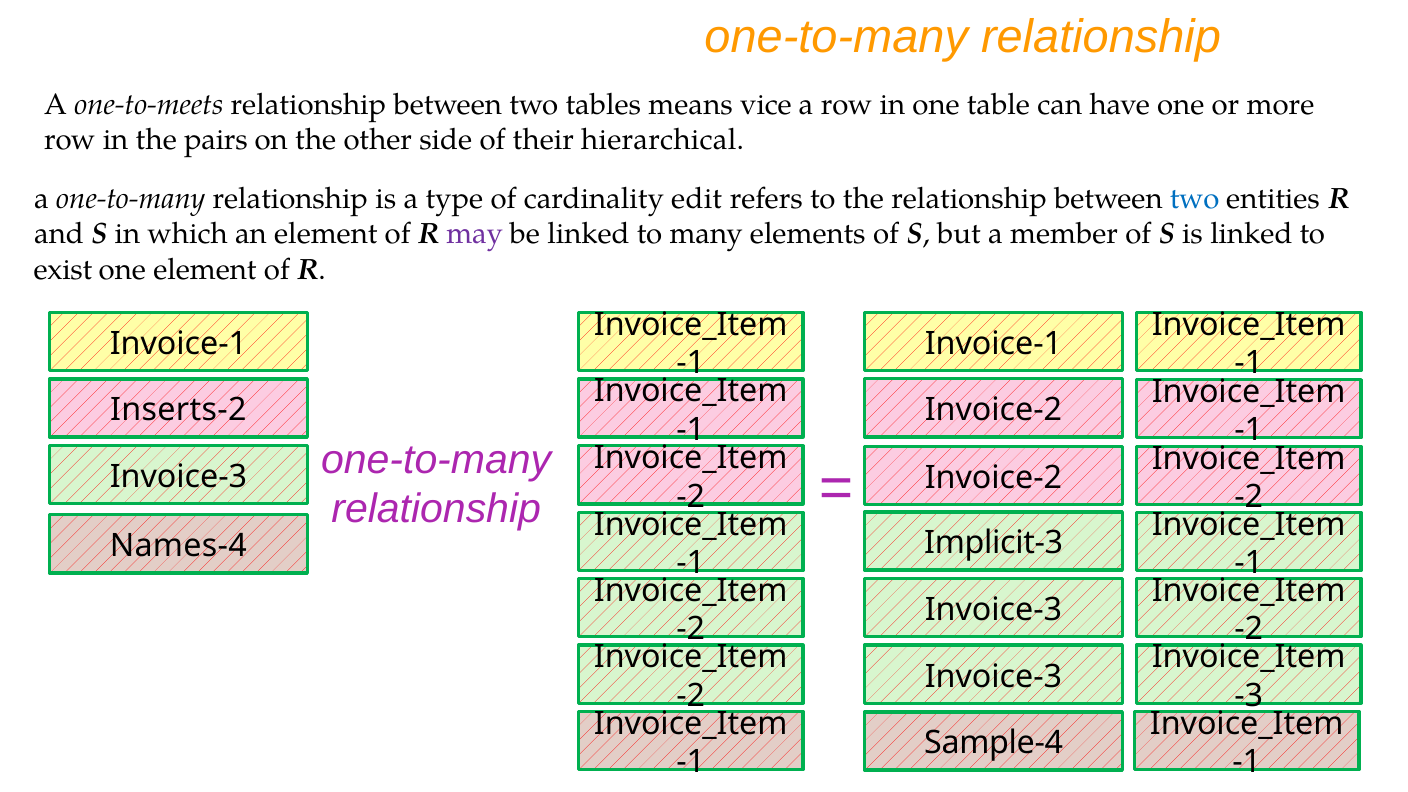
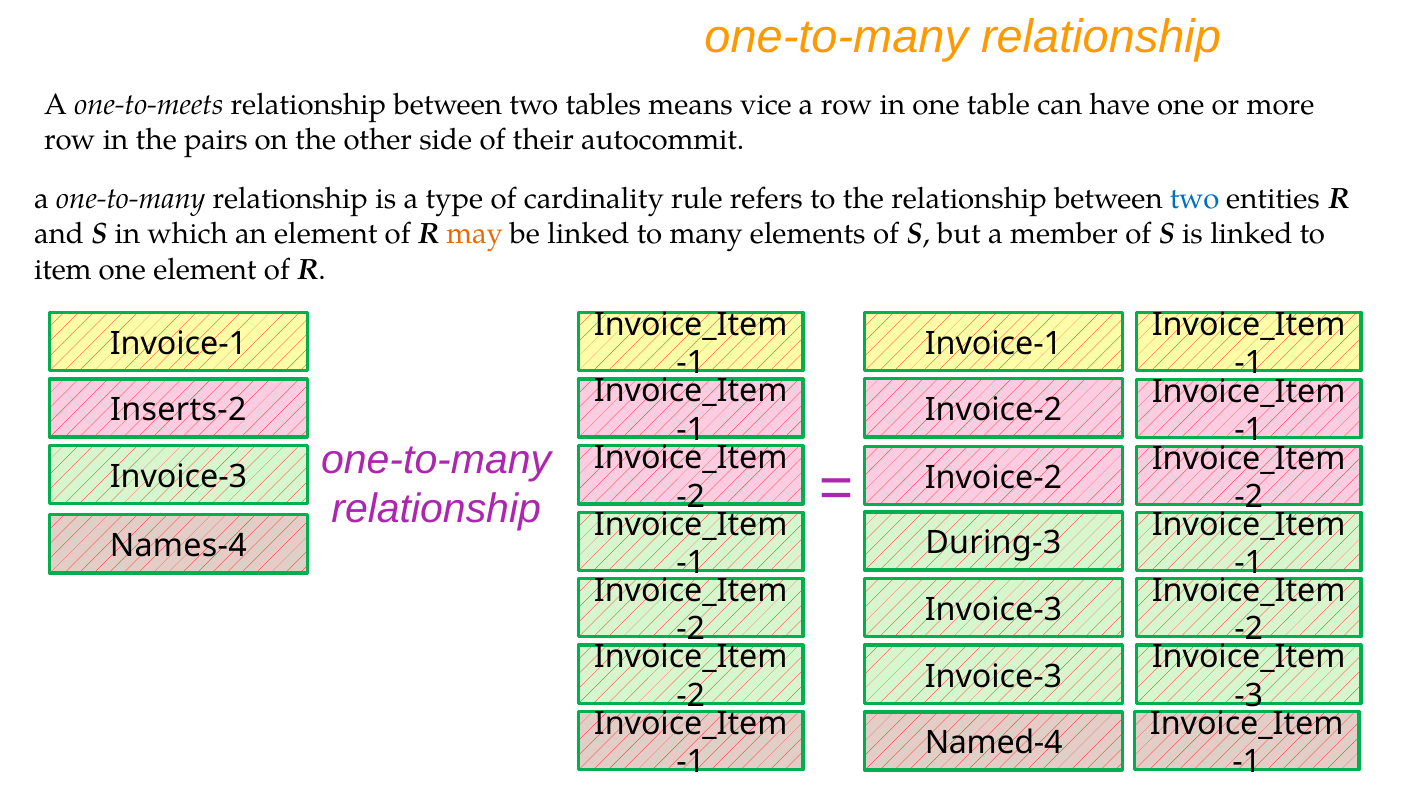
hierarchical: hierarchical -> autocommit
edit: edit -> rule
may colour: purple -> orange
exist: exist -> item
Implicit-3: Implicit-3 -> During-3
Sample-4: Sample-4 -> Named-4
